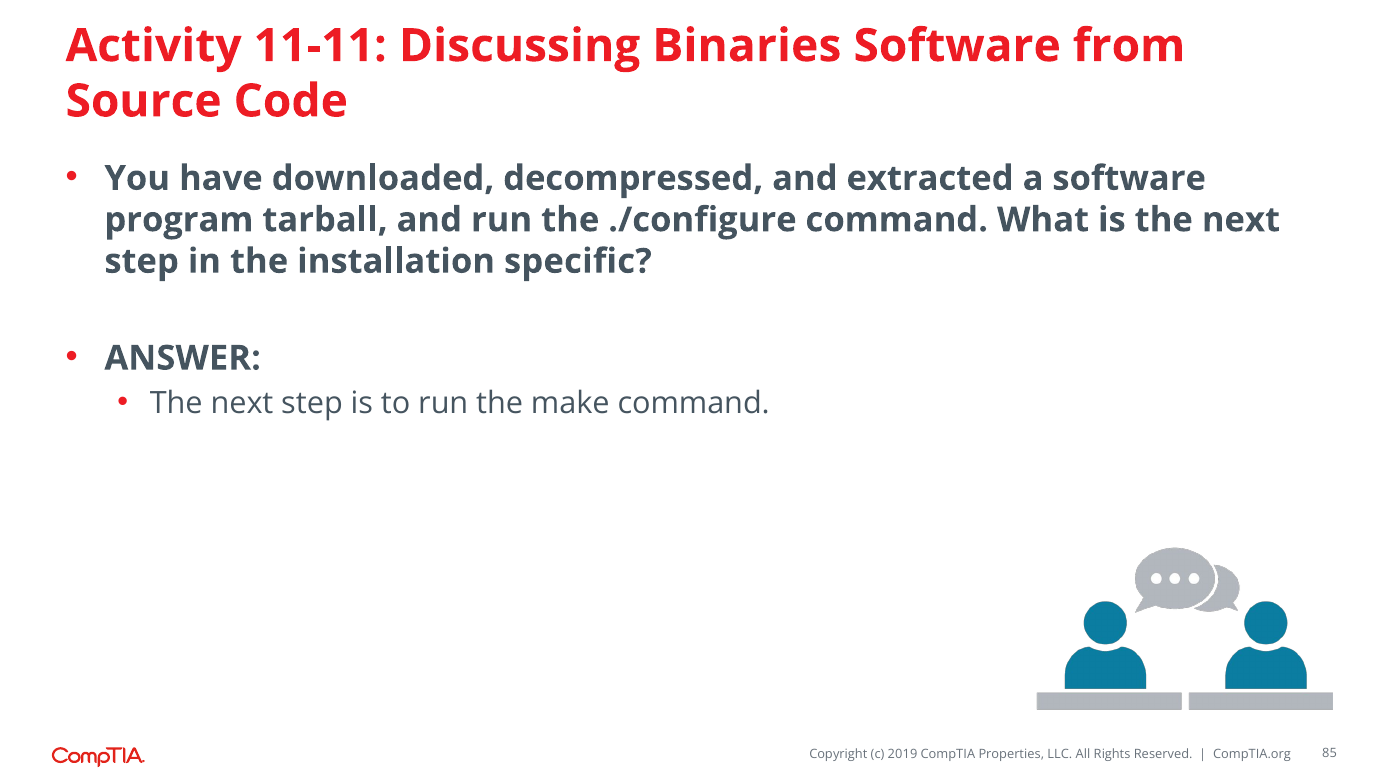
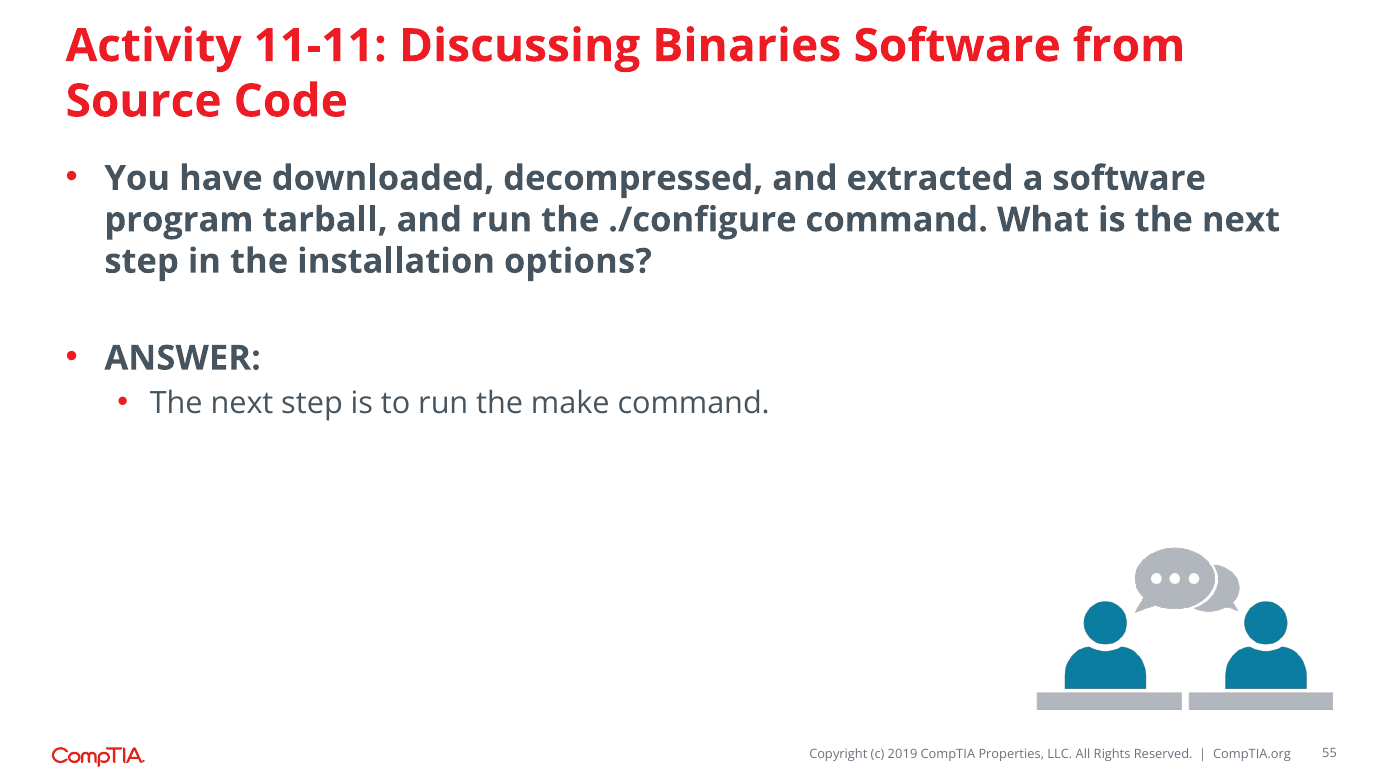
specific: specific -> options
85: 85 -> 55
